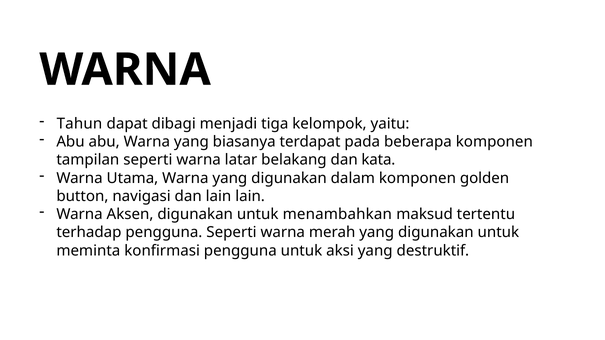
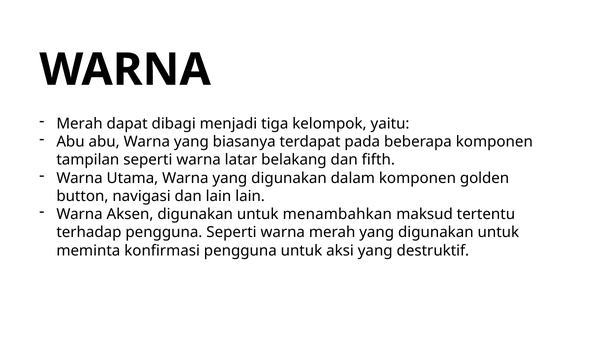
Tahun at (79, 124): Tahun -> Merah
kata: kata -> fifth
